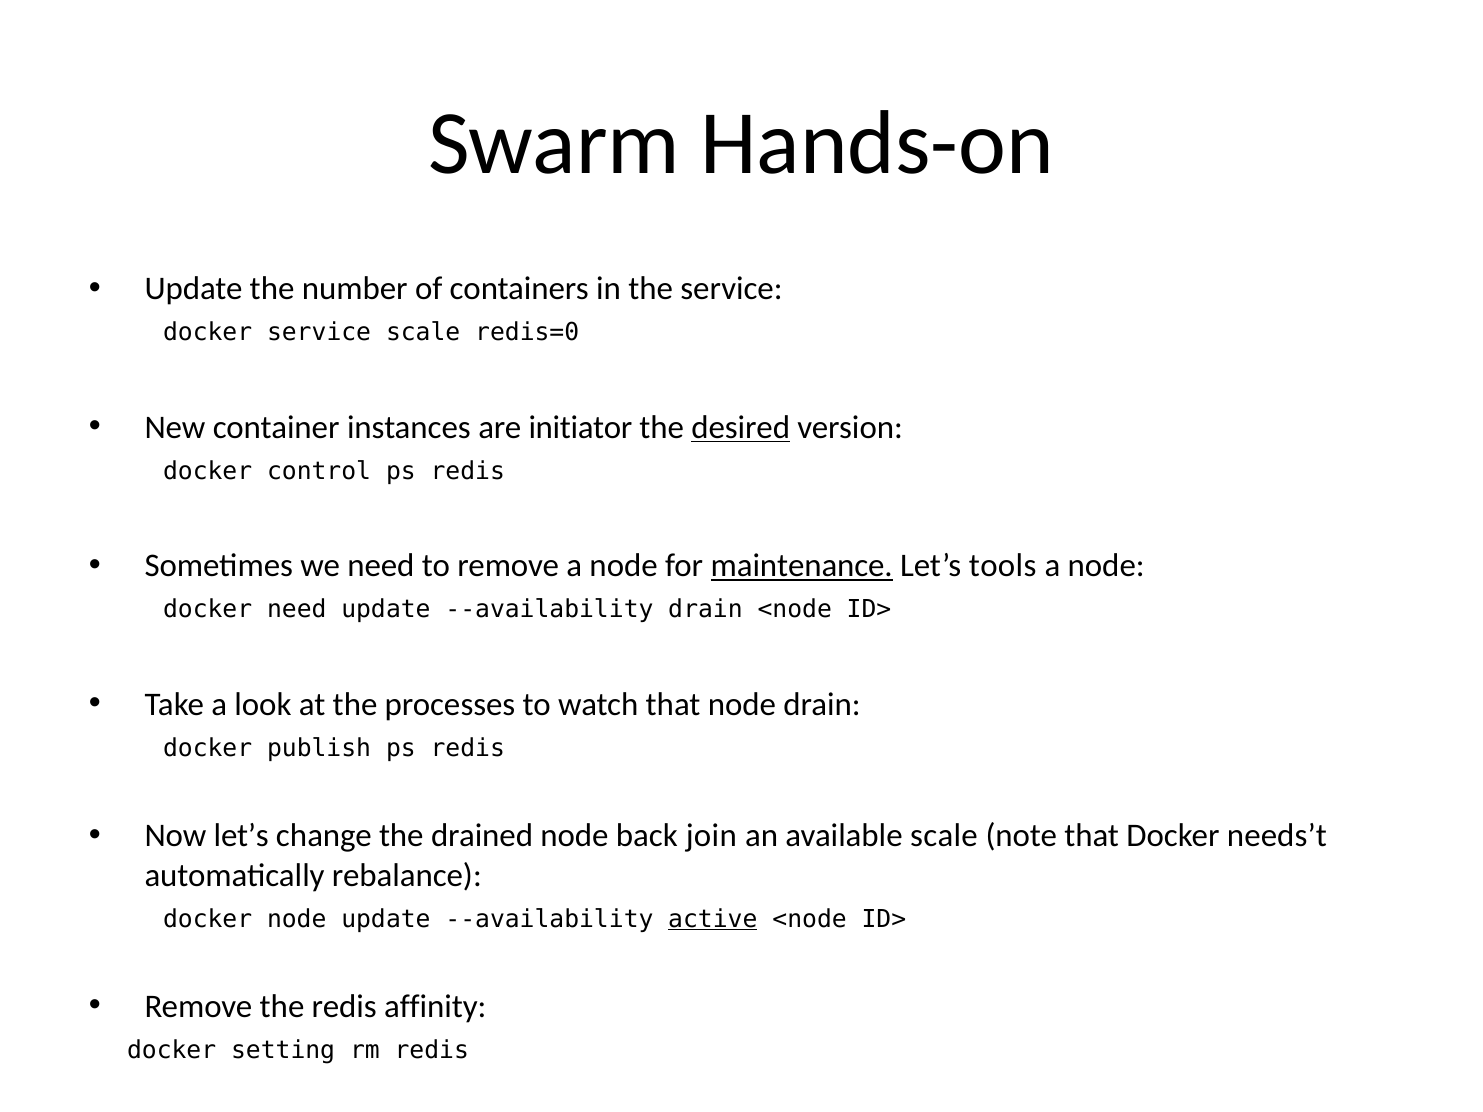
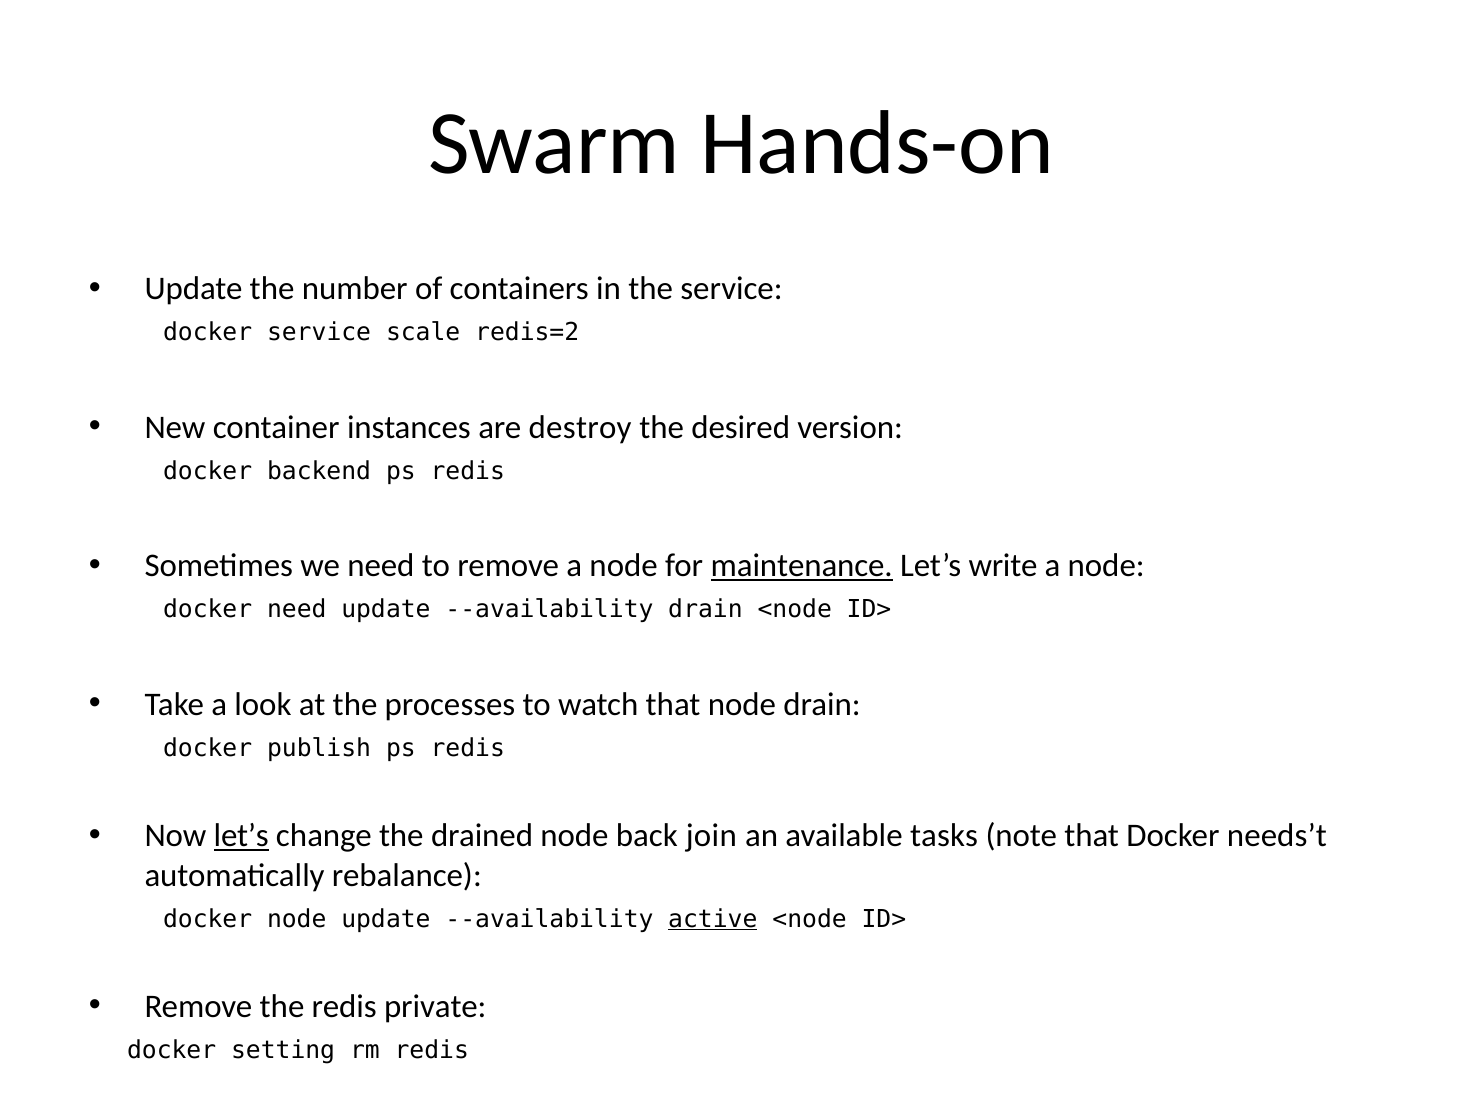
redis=0: redis=0 -> redis=2
initiator: initiator -> destroy
desired underline: present -> none
control: control -> backend
tools: tools -> write
let’s at (241, 836) underline: none -> present
available scale: scale -> tasks
affinity: affinity -> private
